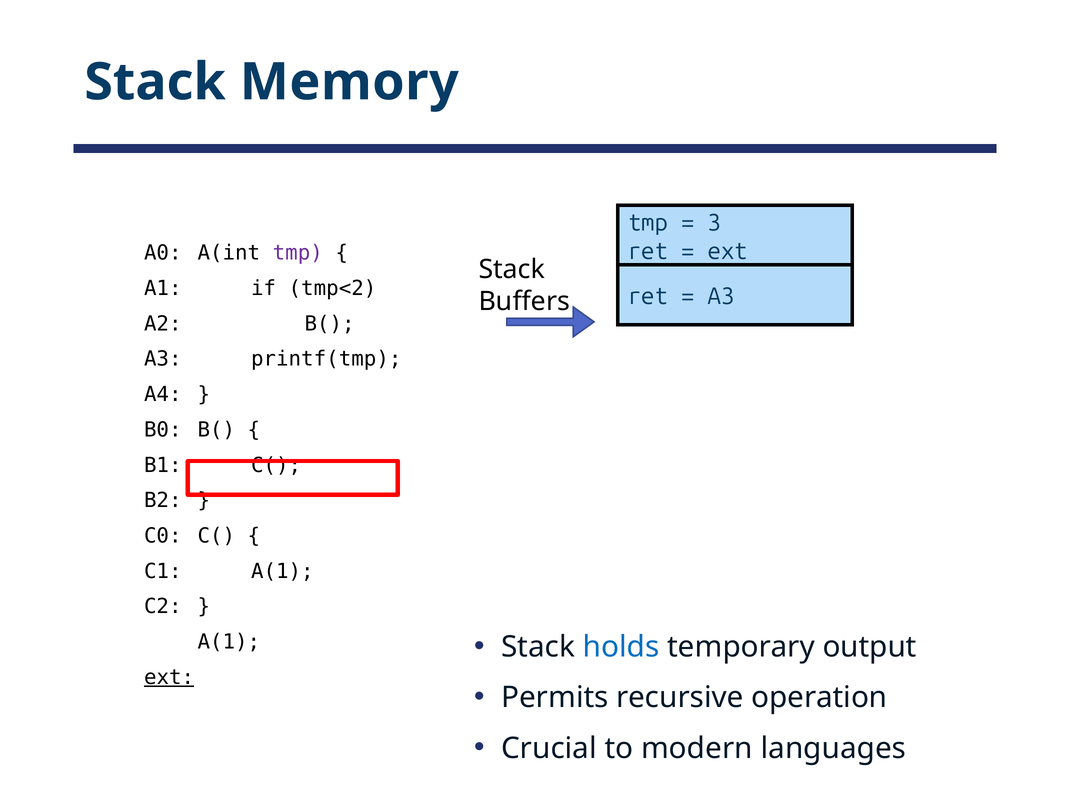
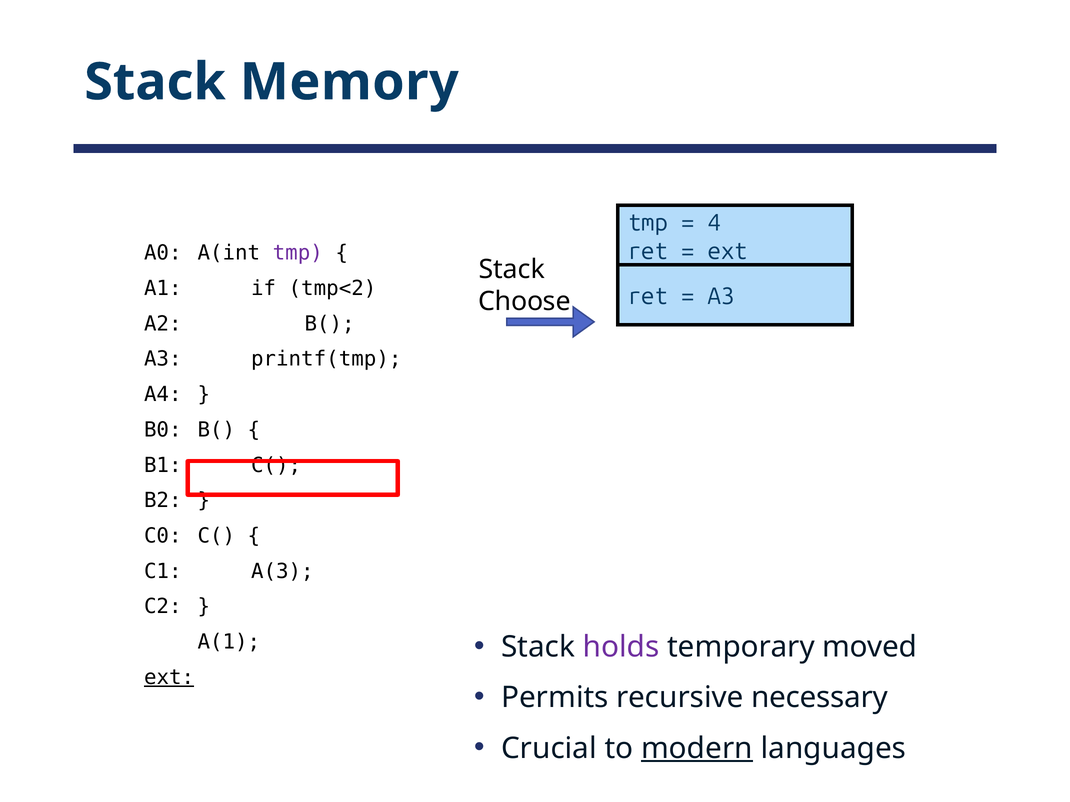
3: 3 -> 4
Buffers: Buffers -> Choose
C1 A(1: A(1 -> A(3
holds colour: blue -> purple
output: output -> moved
operation: operation -> necessary
modern underline: none -> present
